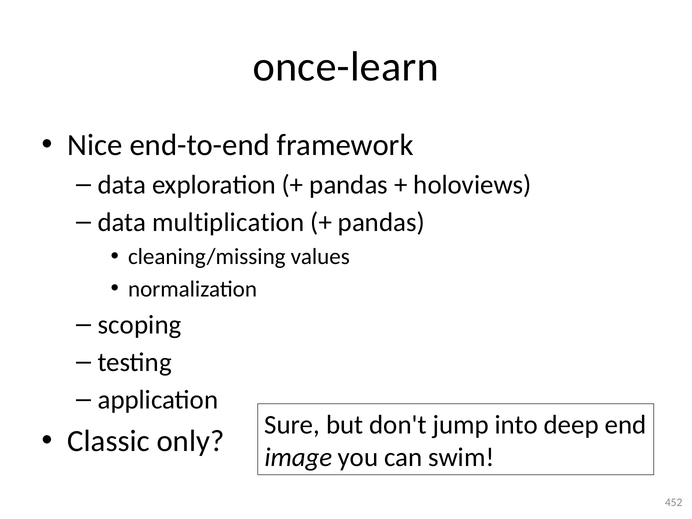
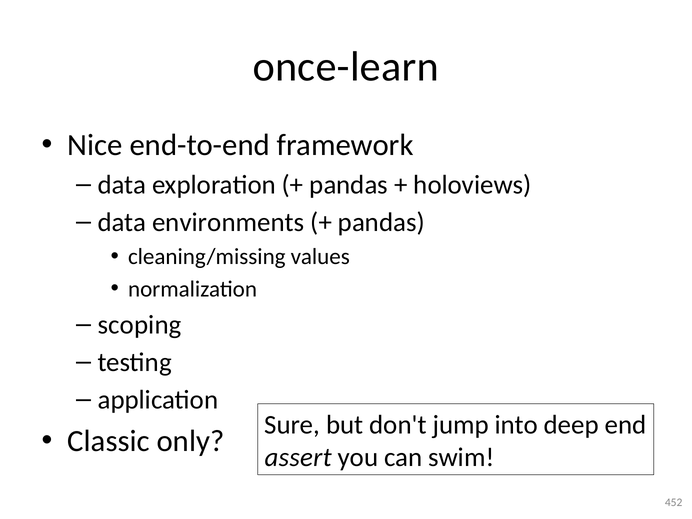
multiplication: multiplication -> environments
image: image -> assert
